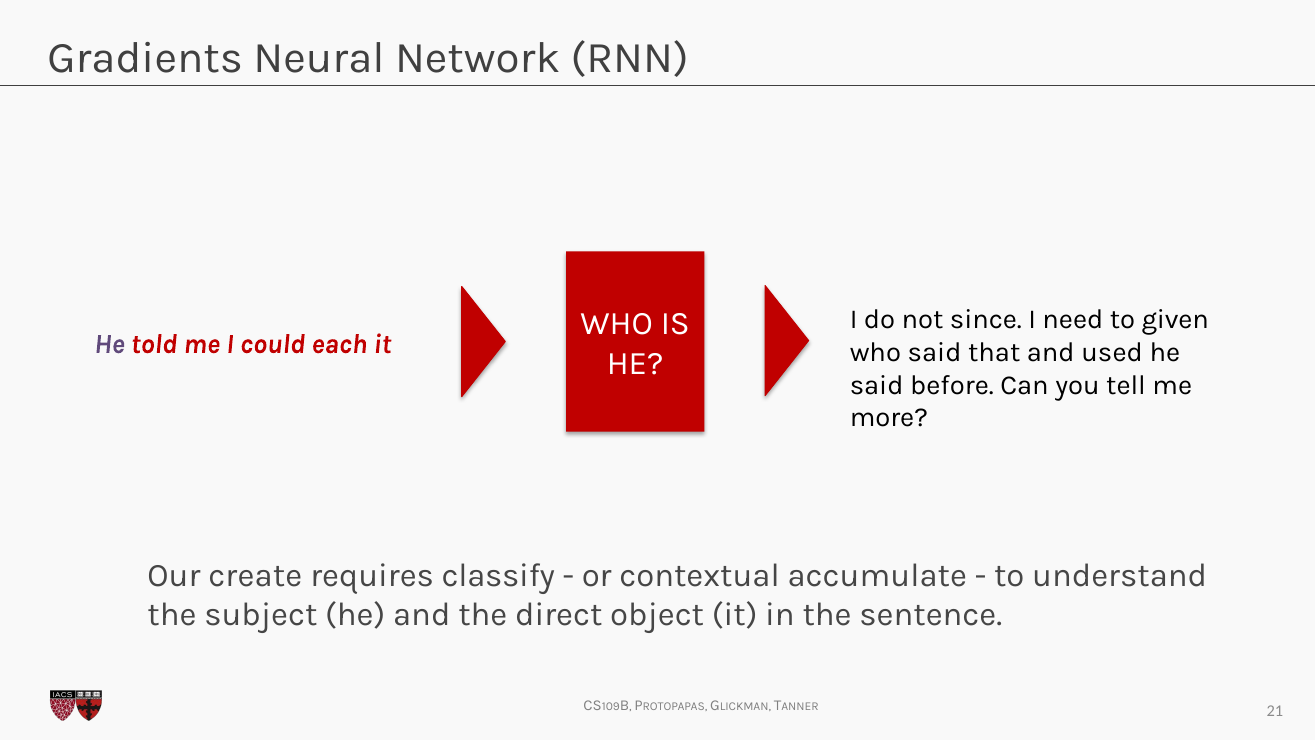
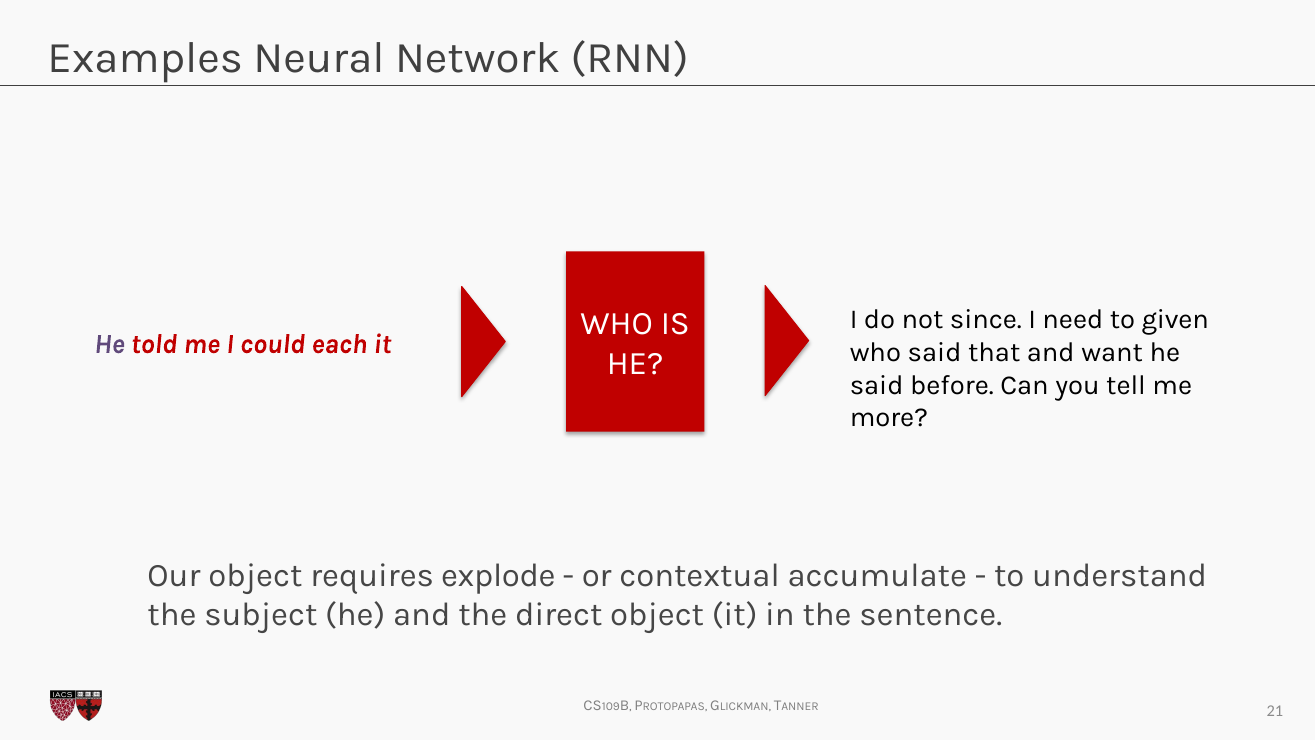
Gradients: Gradients -> Examples
used: used -> want
Our create: create -> object
classify: classify -> explode
